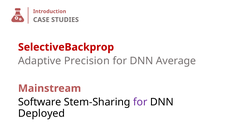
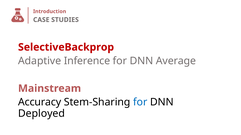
Precision: Precision -> Inference
Software: Software -> Accuracy
for at (140, 103) colour: purple -> blue
